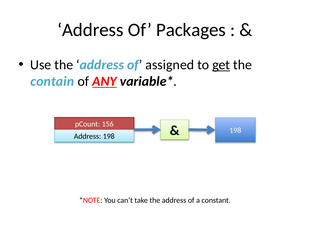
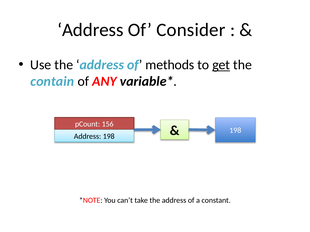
Packages: Packages -> Consider
assigned: assigned -> methods
ANY underline: present -> none
